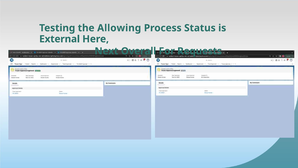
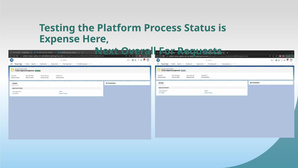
Allowing: Allowing -> Platform
External: External -> Expense
